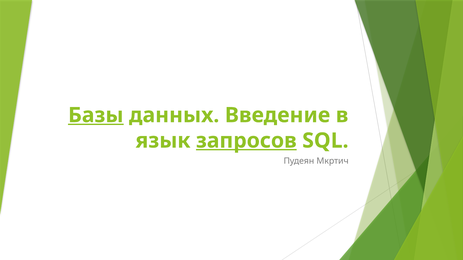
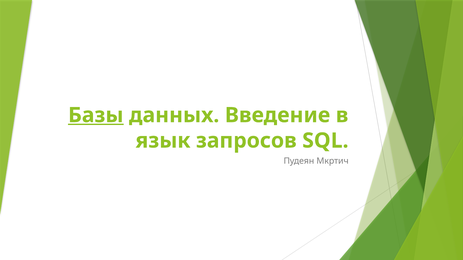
запросов underline: present -> none
